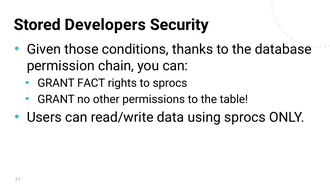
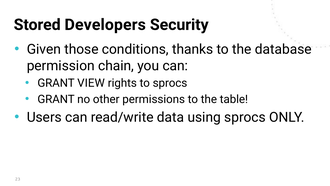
FACT: FACT -> VIEW
